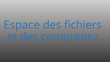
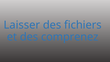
Espace: Espace -> Laisser
